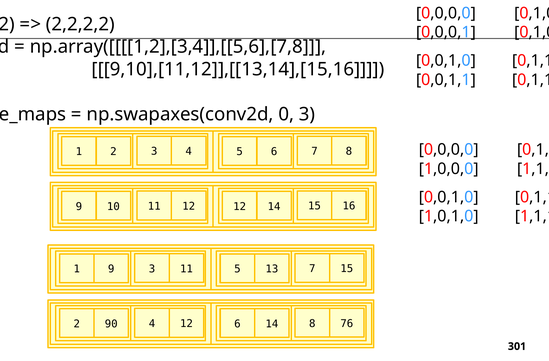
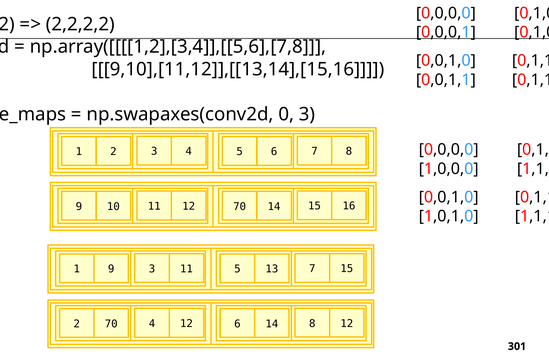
12 12: 12 -> 70
2 90: 90 -> 70
8 76: 76 -> 12
